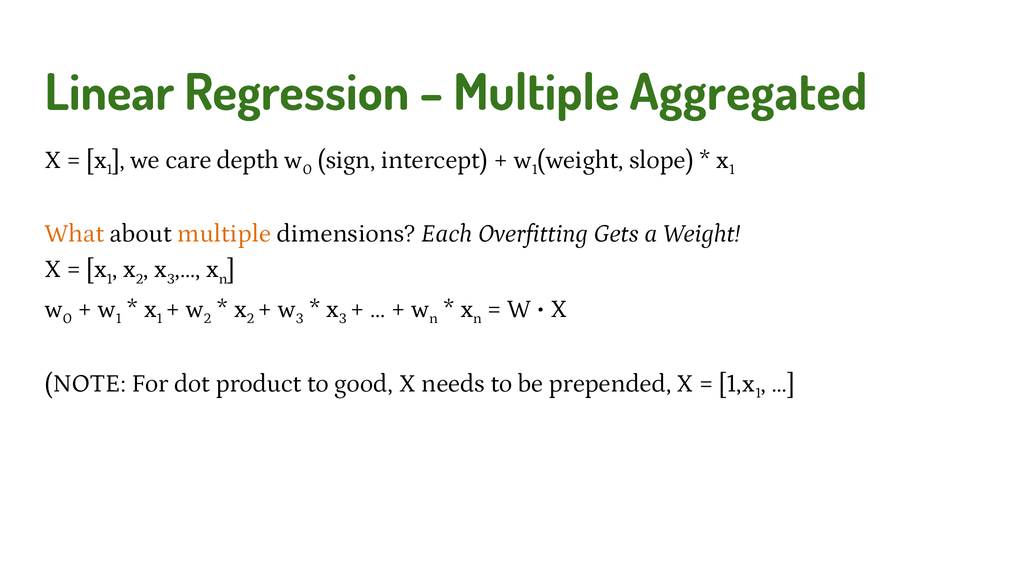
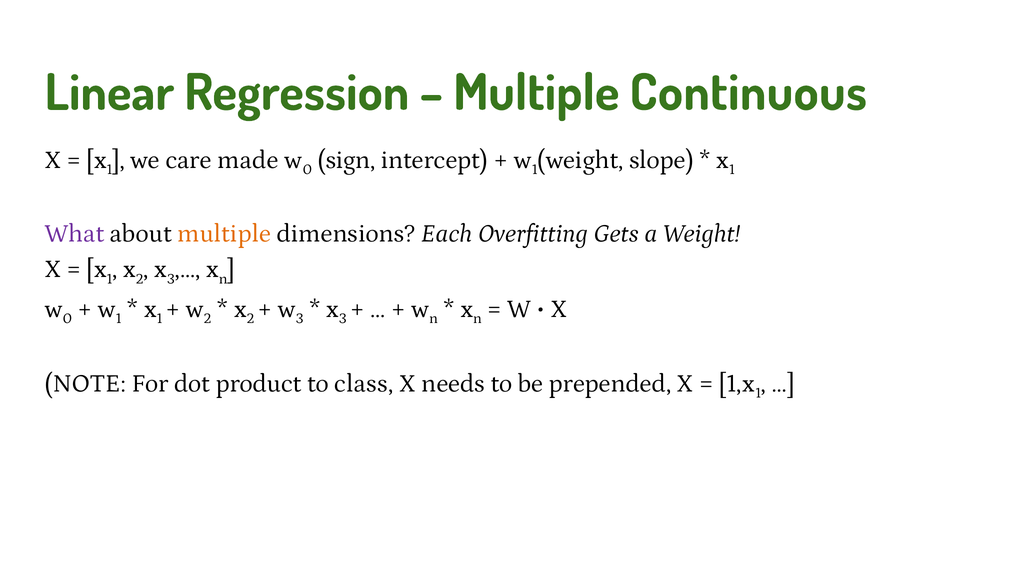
Aggregated: Aggregated -> Continuous
depth: depth -> made
What colour: orange -> purple
good: good -> class
